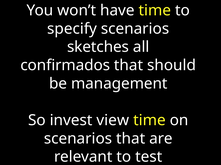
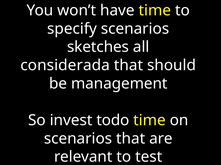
confirmados: confirmados -> considerada
view: view -> todo
